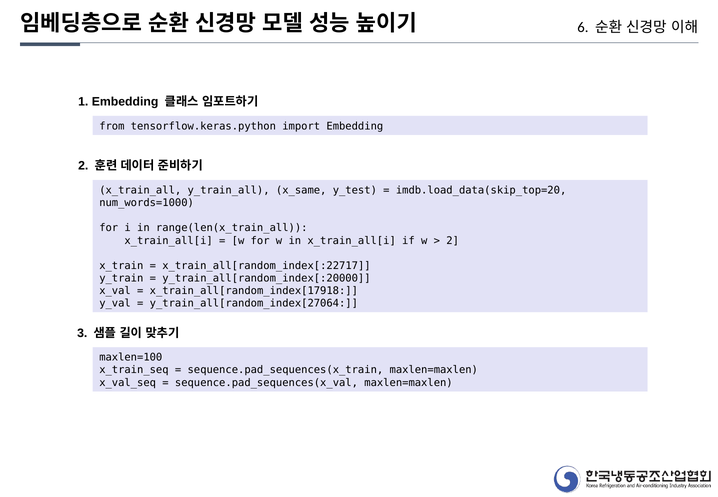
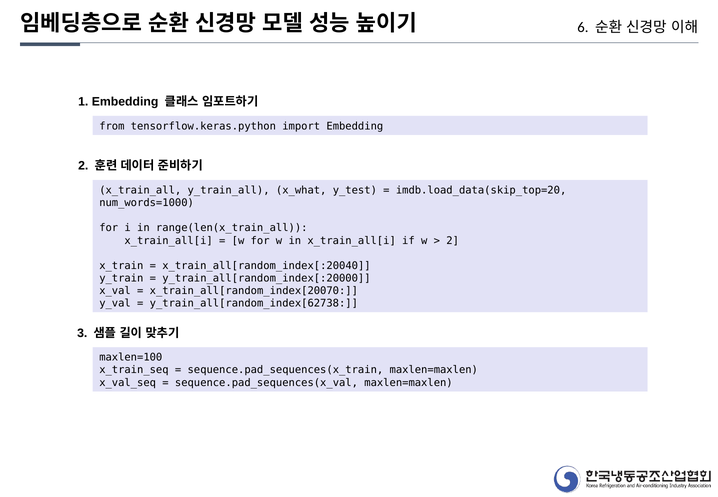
x_same: x_same -> x_what
x_train_all[random_index[:22717: x_train_all[random_index[:22717 -> x_train_all[random_index[:20040
x_train_all[random_index[17918: x_train_all[random_index[17918 -> x_train_all[random_index[20070
y_train_all[random_index[27064: y_train_all[random_index[27064 -> y_train_all[random_index[62738
